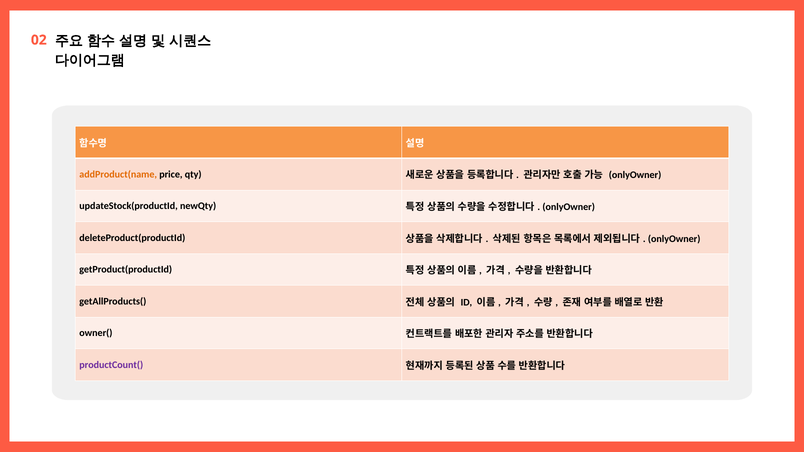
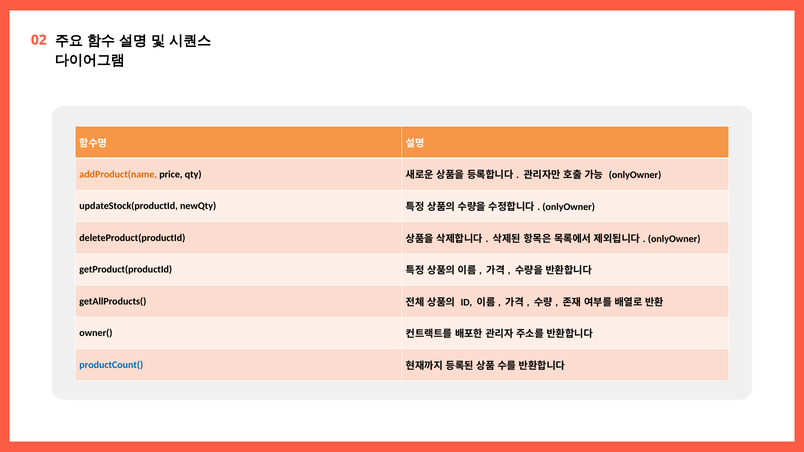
productCount( colour: purple -> blue
